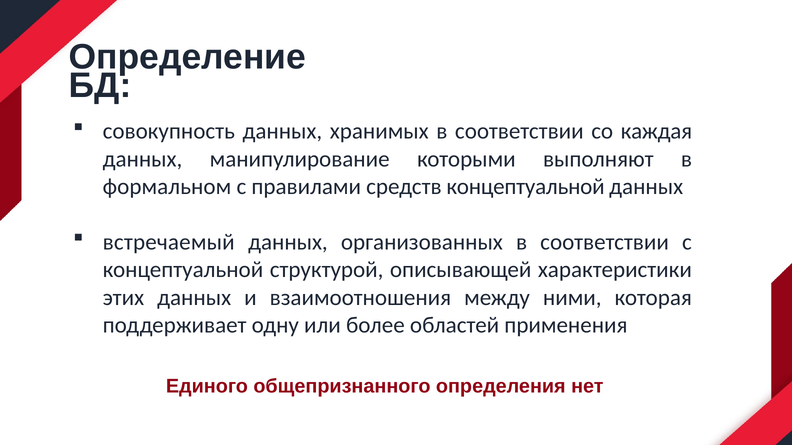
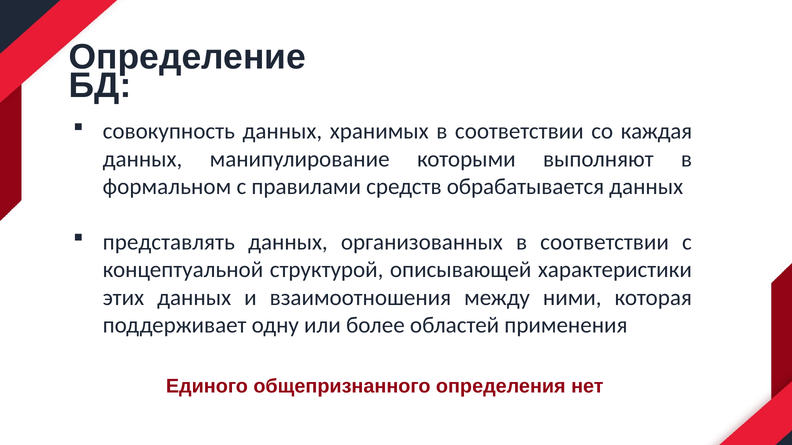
средств концептуальной: концептуальной -> обрабатывается
встречаемый: встречаемый -> представлять
